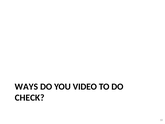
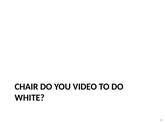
WAYS: WAYS -> CHAIR
CHECK: CHECK -> WHITE
